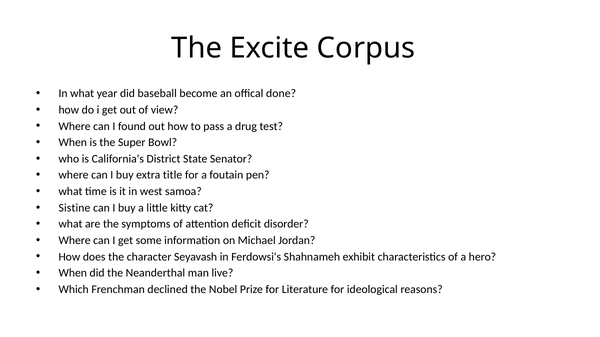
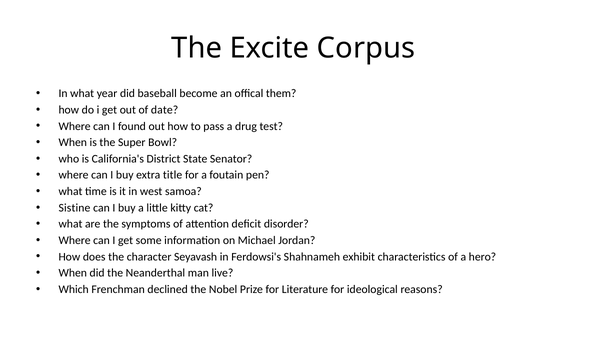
done: done -> them
view: view -> date
